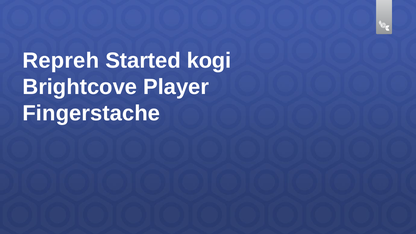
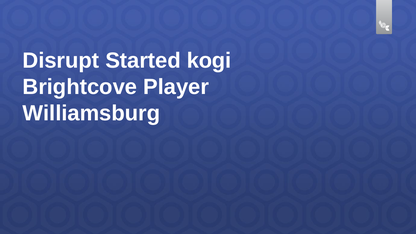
Repreh: Repreh -> Disrupt
Fingerstache: Fingerstache -> Williamsburg
